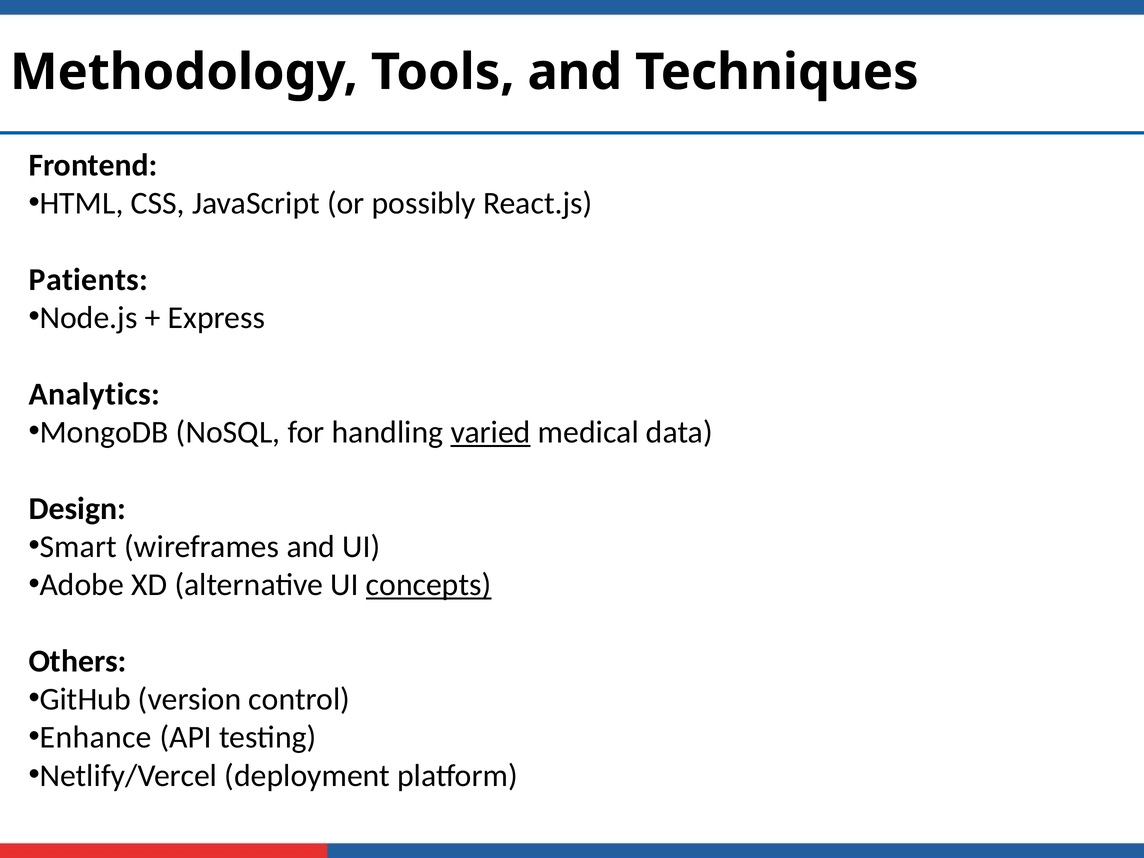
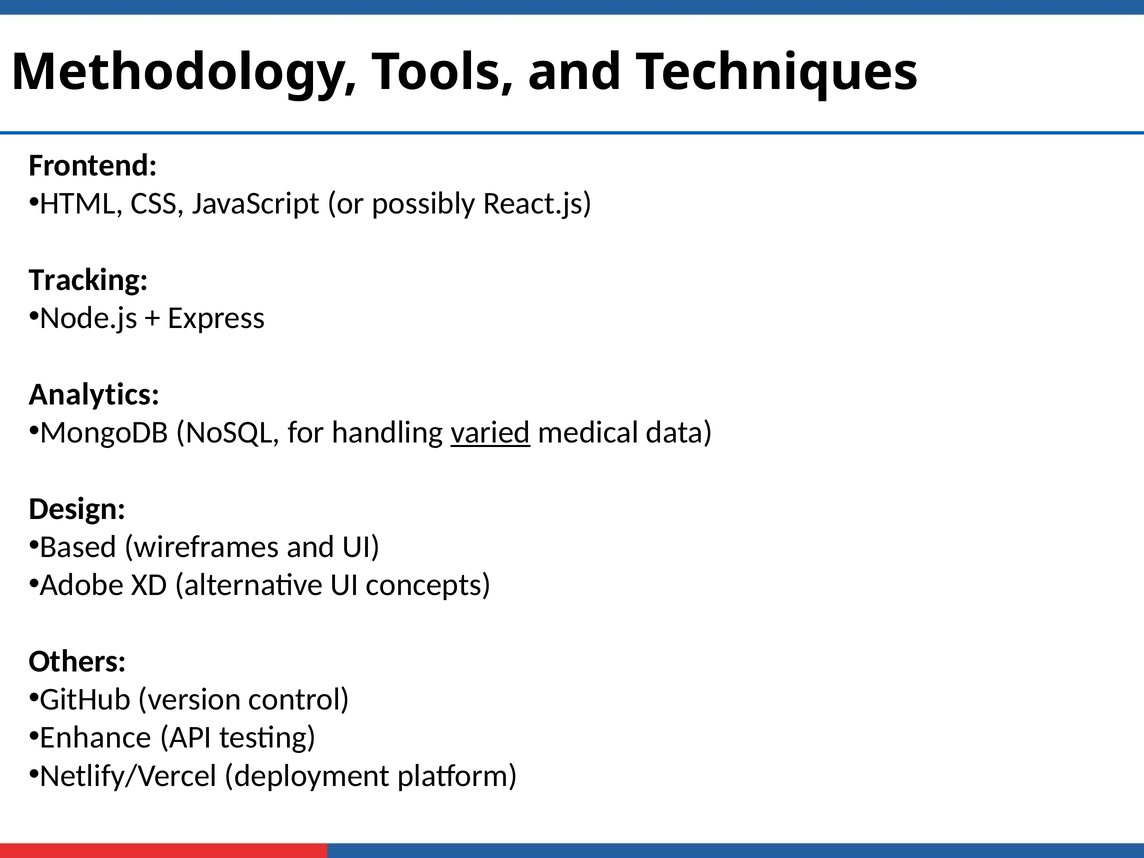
Patients: Patients -> Tracking
Smart: Smart -> Based
concepts underline: present -> none
